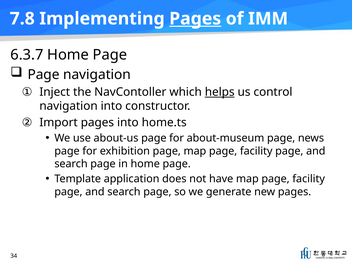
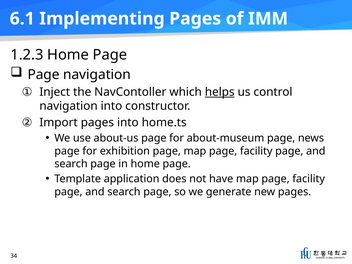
7.8: 7.8 -> 6.1
Pages at (195, 19) underline: present -> none
6.3.7: 6.3.7 -> 1.2.3
